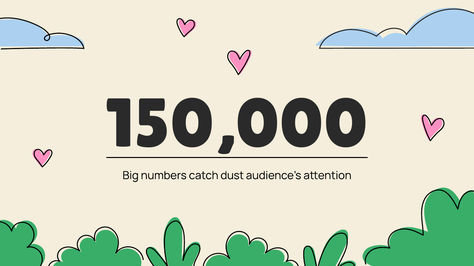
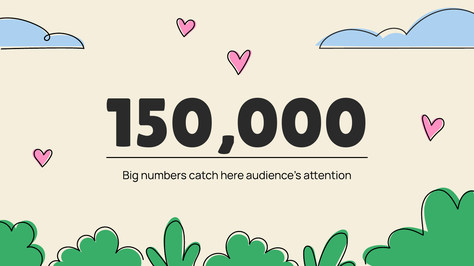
dust: dust -> here
